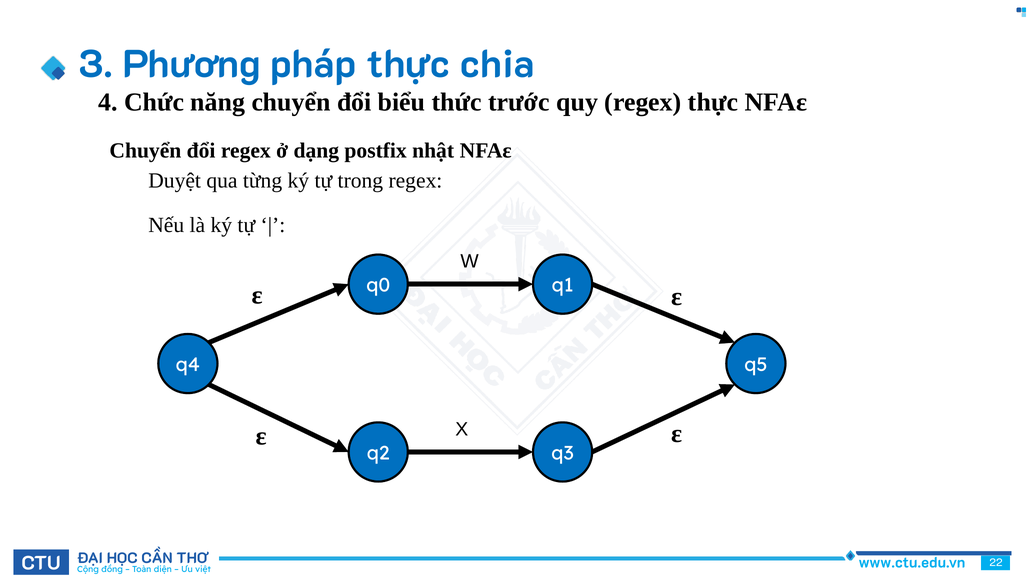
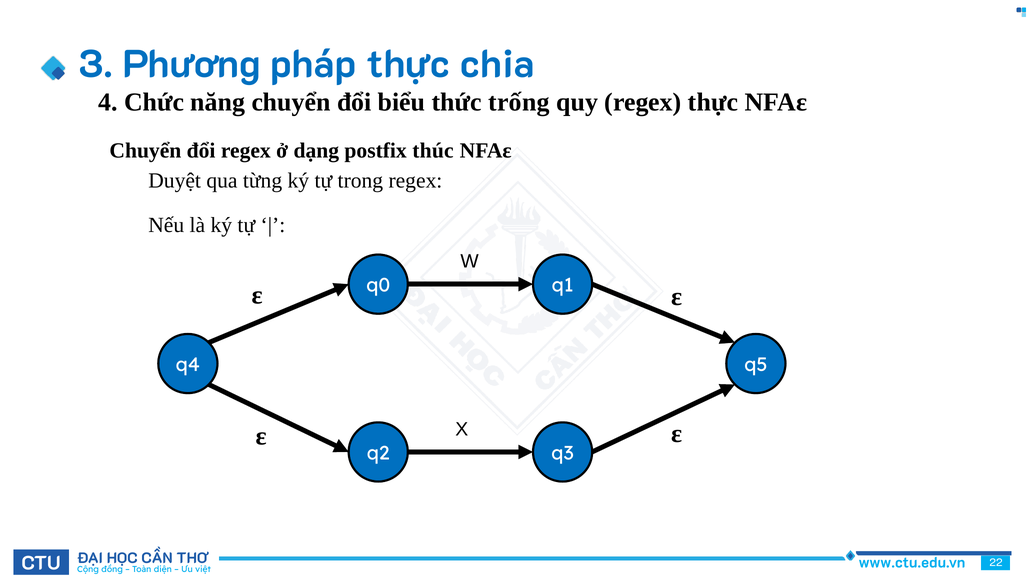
trước: trước -> trống
nhật: nhật -> thúc
